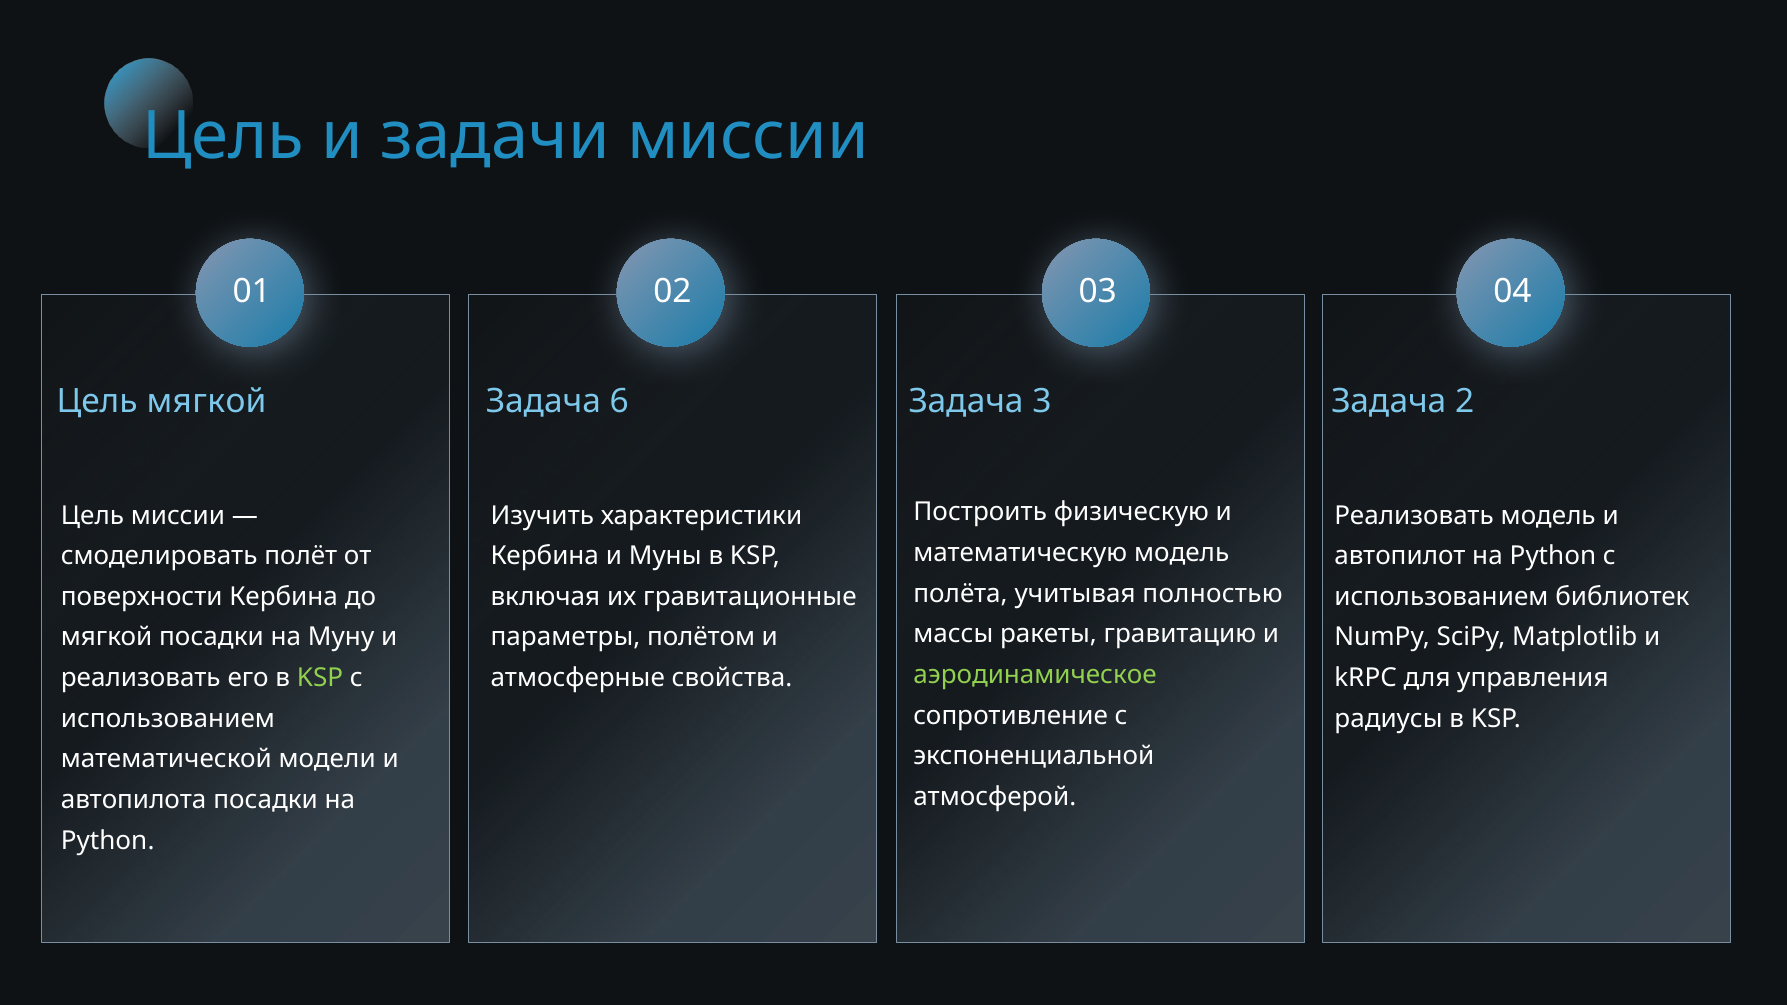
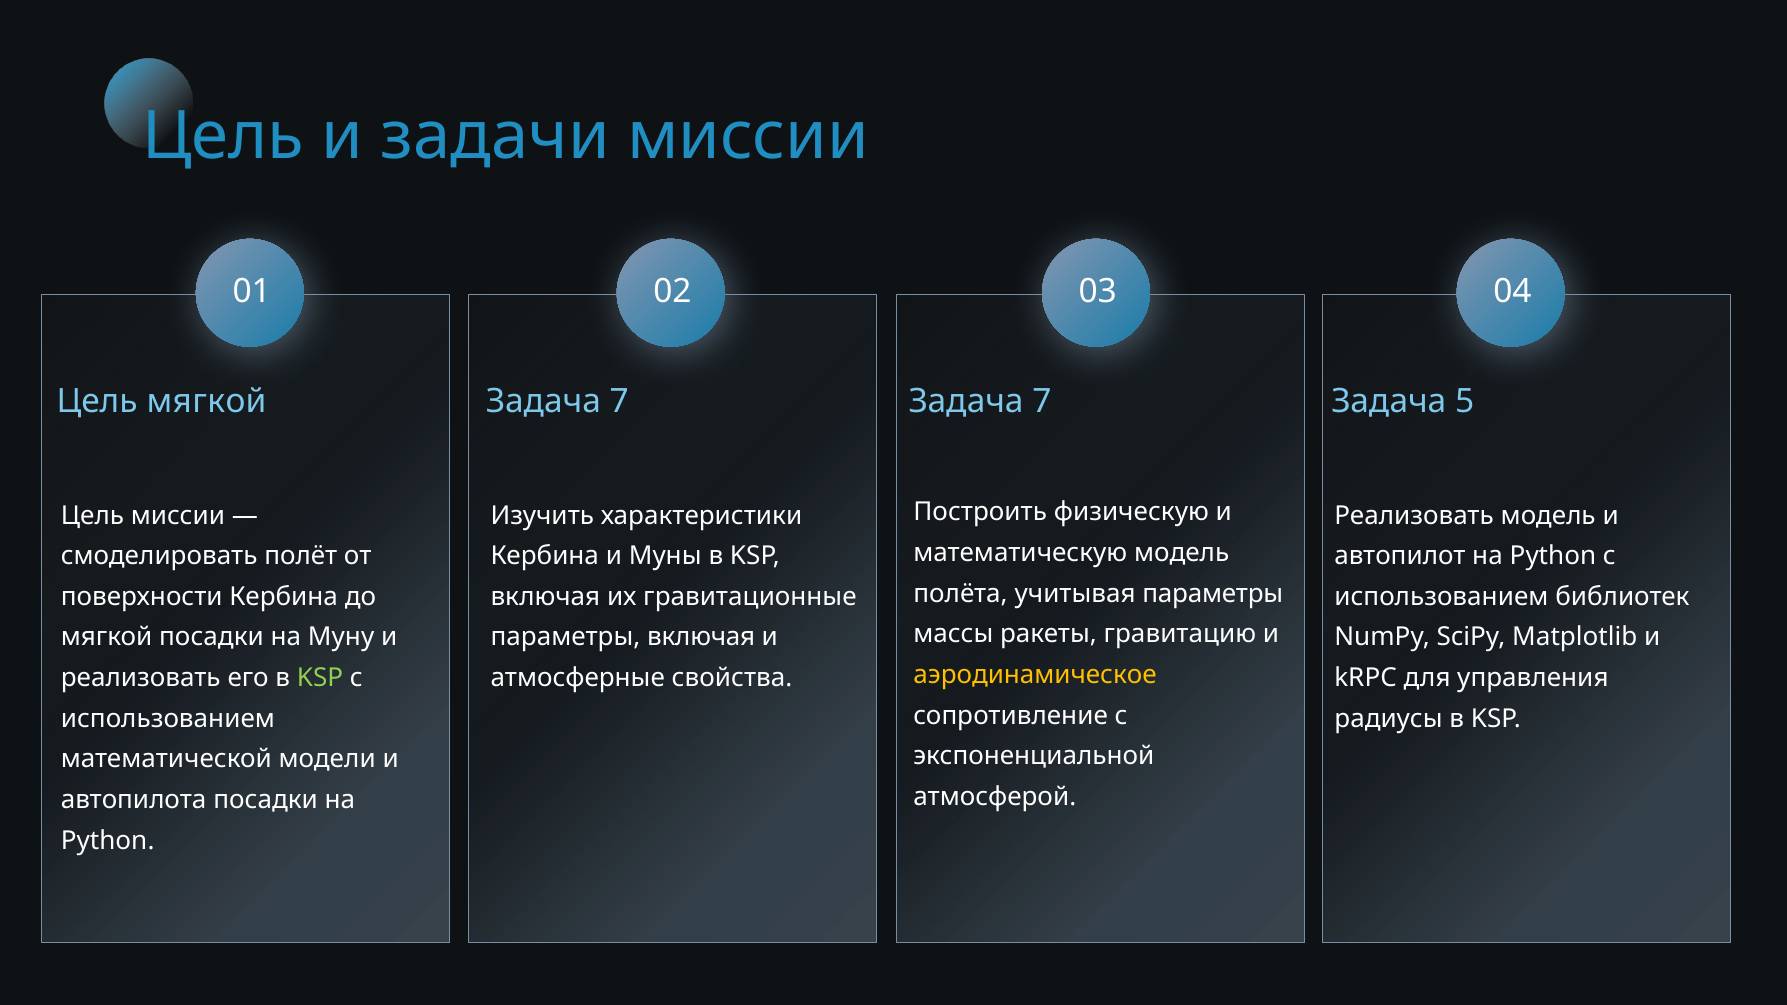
6 at (619, 402): 6 -> 7
3 at (1042, 402): 3 -> 7
2: 2 -> 5
учитывая полностью: полностью -> параметры
параметры полётом: полётом -> включая
аэродинамическое colour: light green -> yellow
